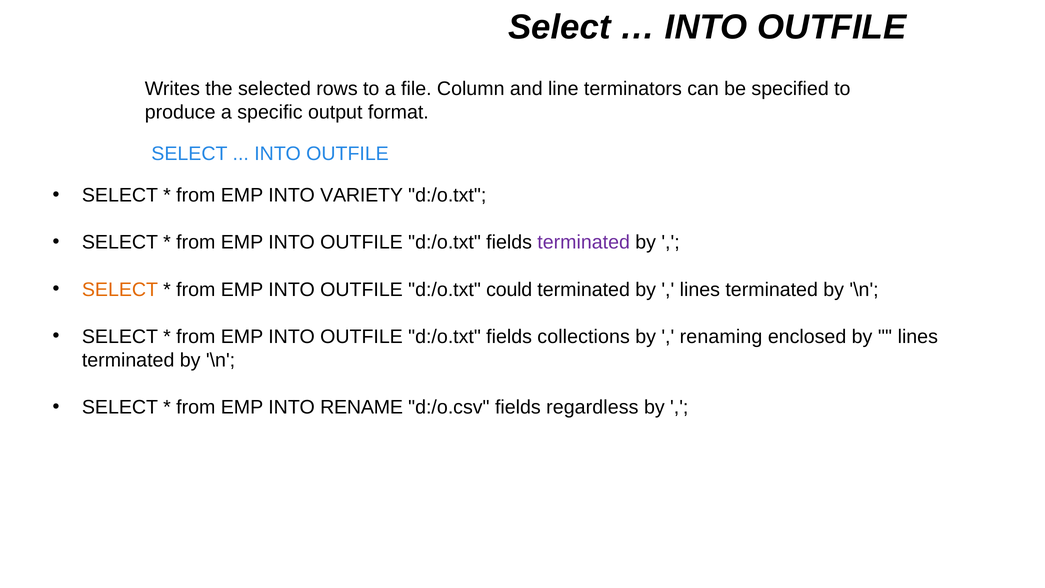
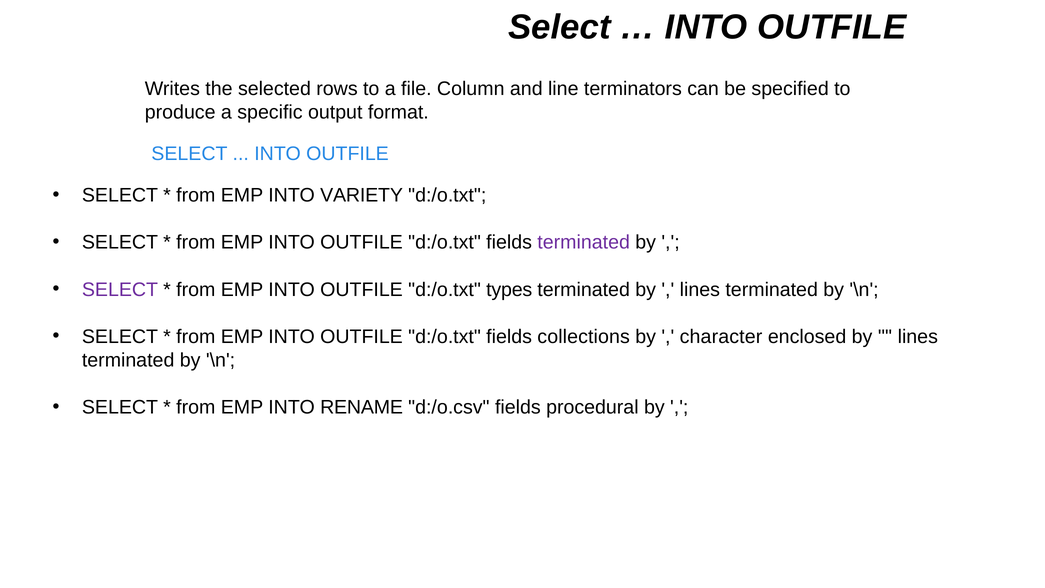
SELECT at (120, 289) colour: orange -> purple
could: could -> types
renaming: renaming -> character
regardless: regardless -> procedural
